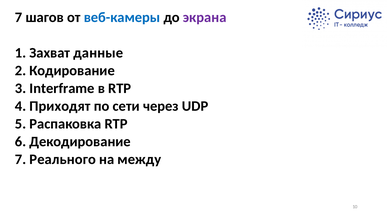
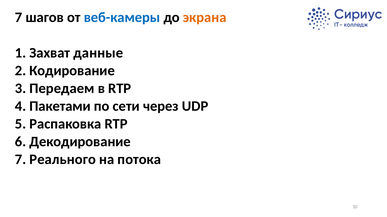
экрана colour: purple -> orange
Interframe: Interframe -> Передаем
Приходят: Приходят -> Пакетами
между: между -> потока
